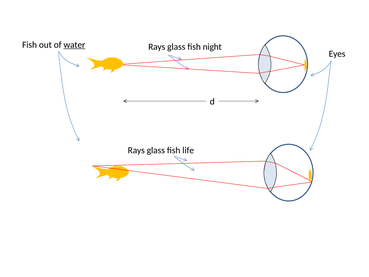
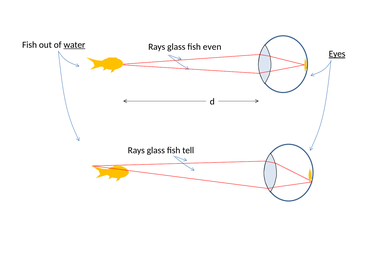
night: night -> even
Eyes underline: none -> present
life: life -> tell
